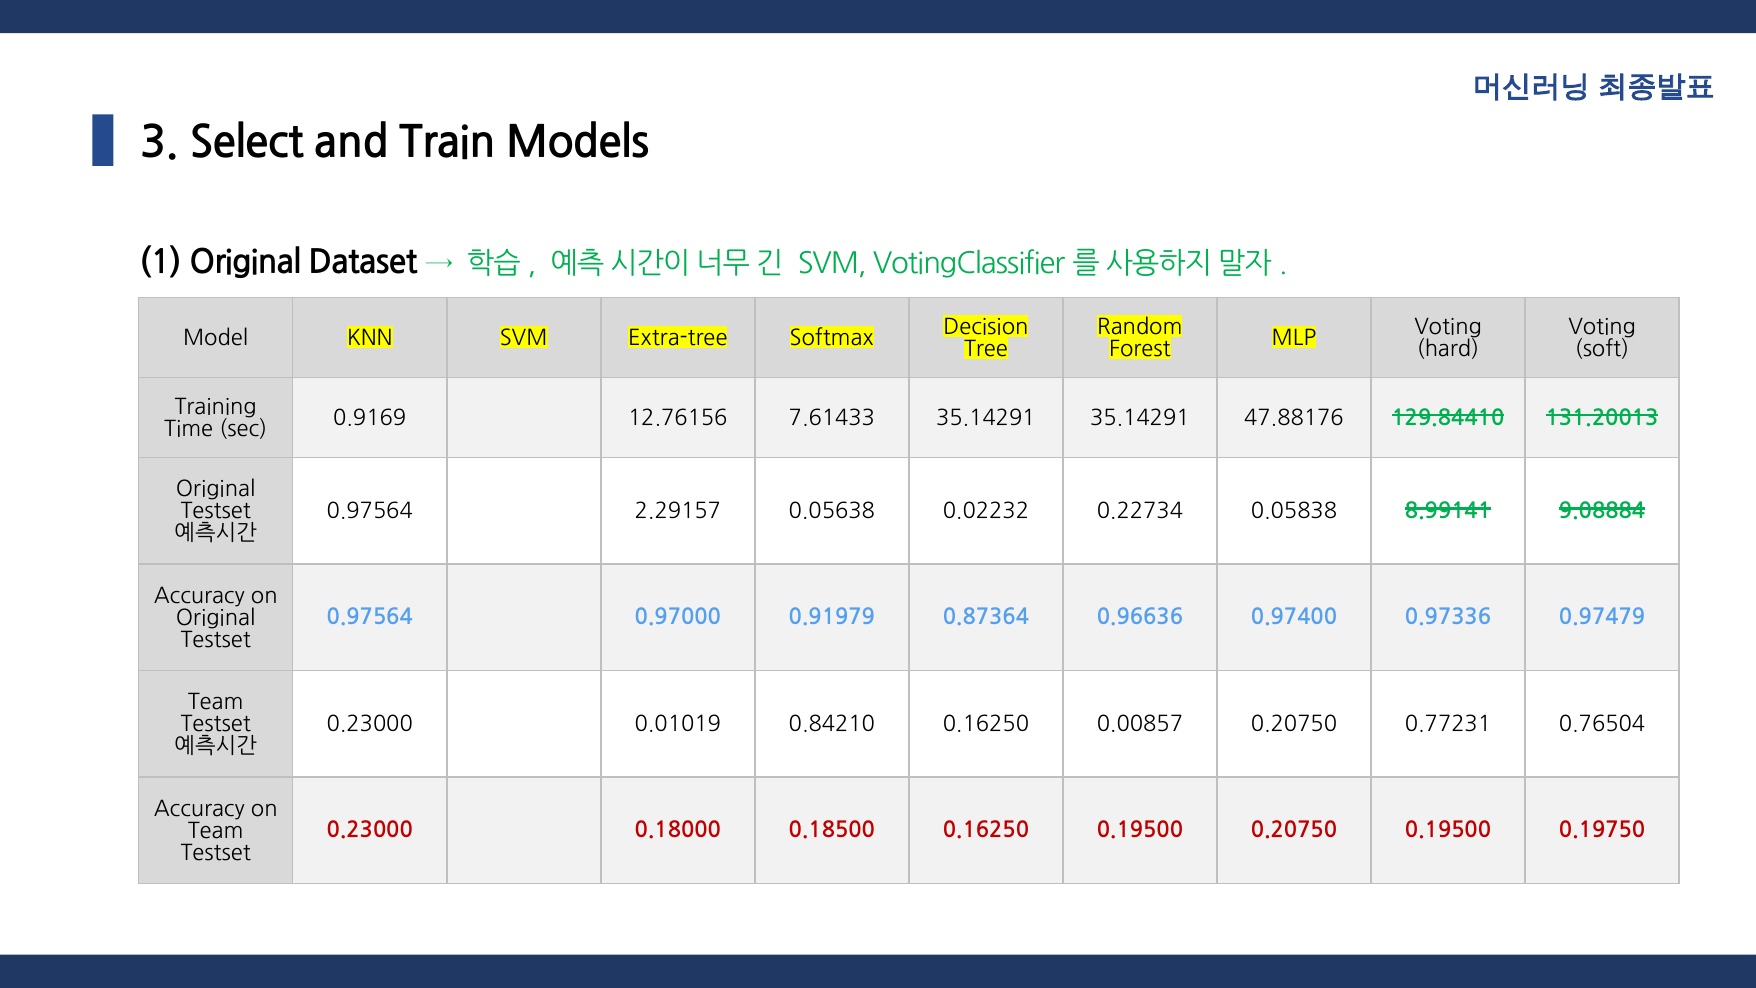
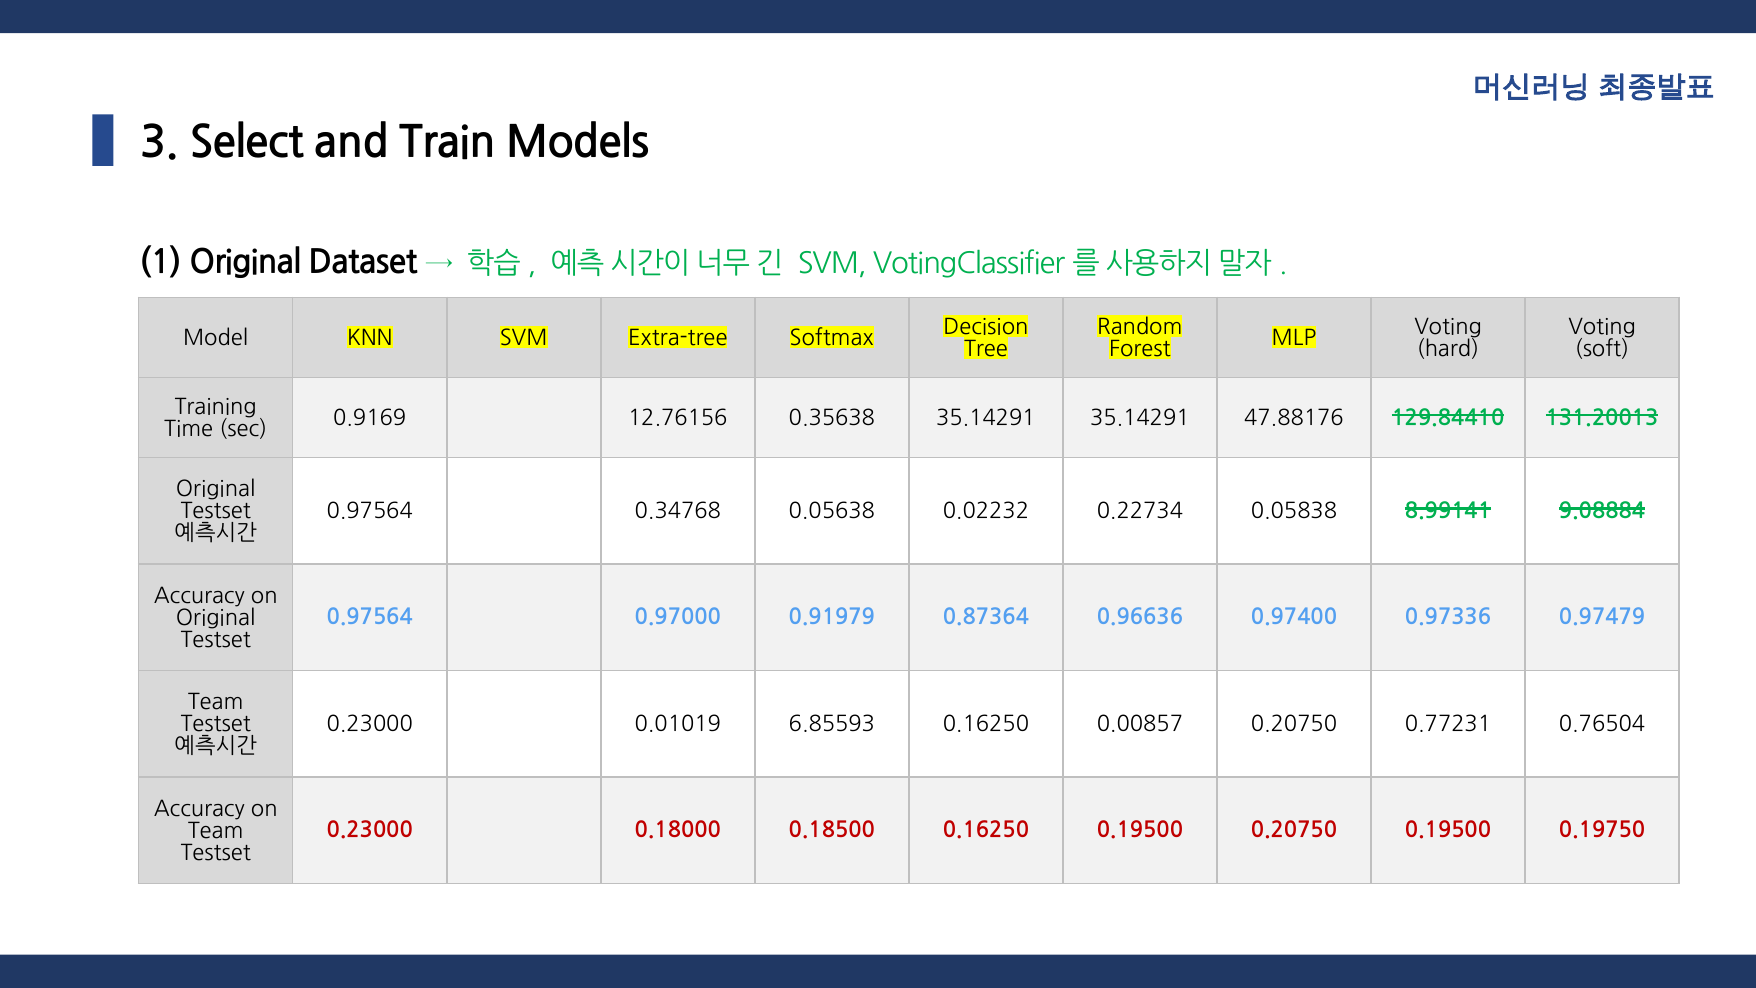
7.61433: 7.61433 -> 0.35638
2.29157: 2.29157 -> 0.34768
0.84210: 0.84210 -> 6.85593
